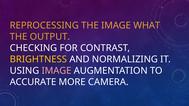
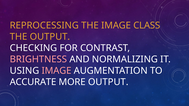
WHAT: WHAT -> CLASS
BRIGHTNESS colour: yellow -> pink
MORE CAMERA: CAMERA -> OUTPUT
